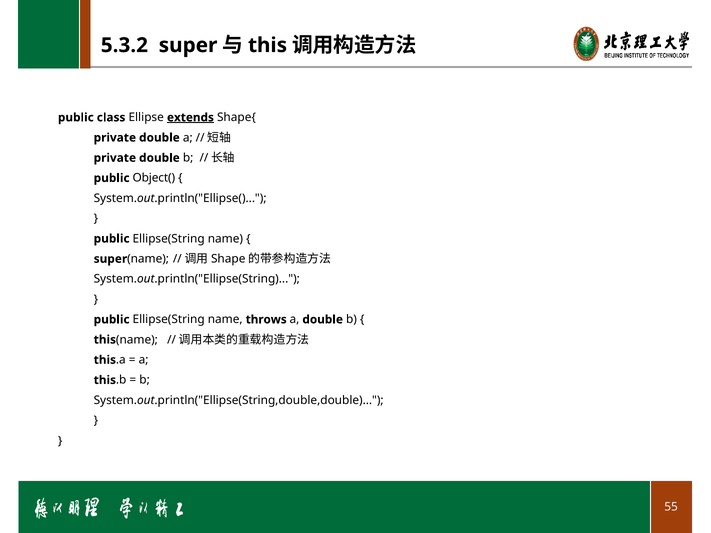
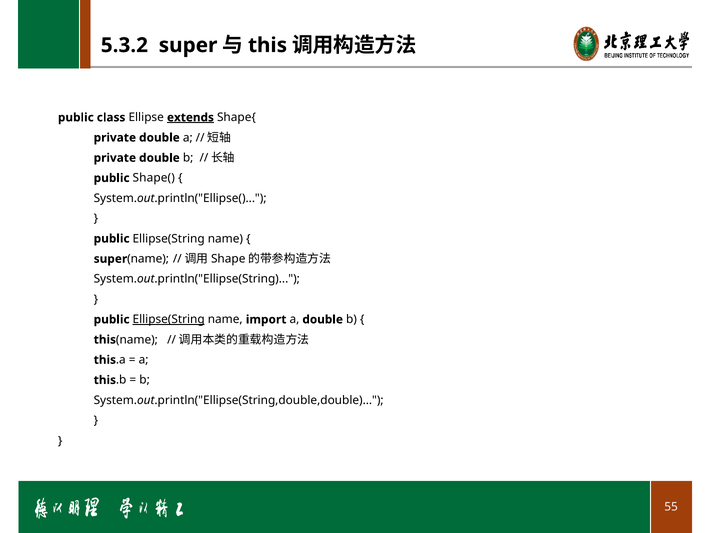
Object(: Object( -> Shape(
Ellipse(String at (169, 320) underline: none -> present
throws: throws -> import
